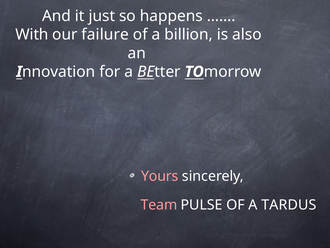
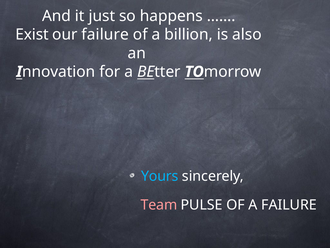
With: With -> Exist
Yours colour: pink -> light blue
A TARDUS: TARDUS -> FAILURE
